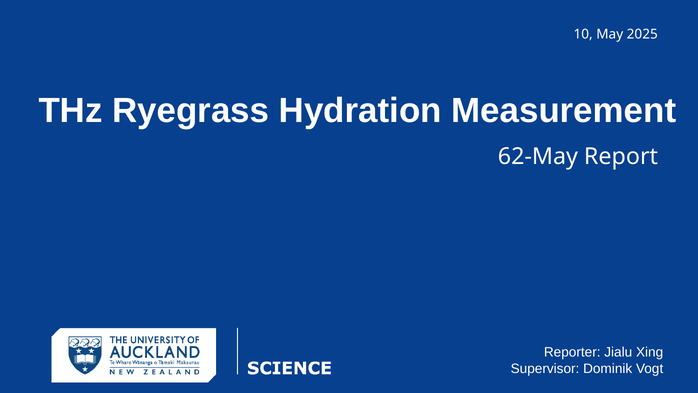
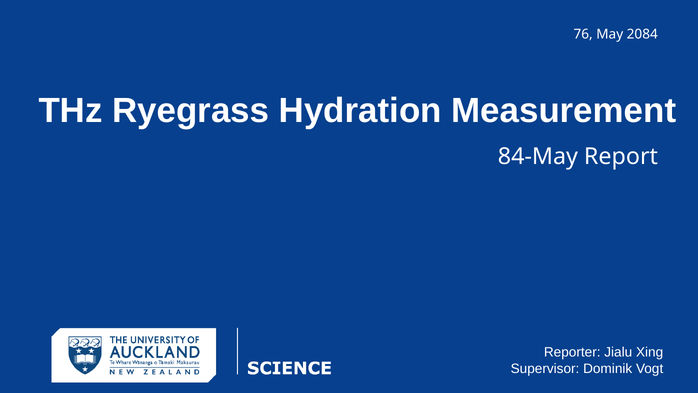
10: 10 -> 76
2025: 2025 -> 2084
62-May: 62-May -> 84-May
